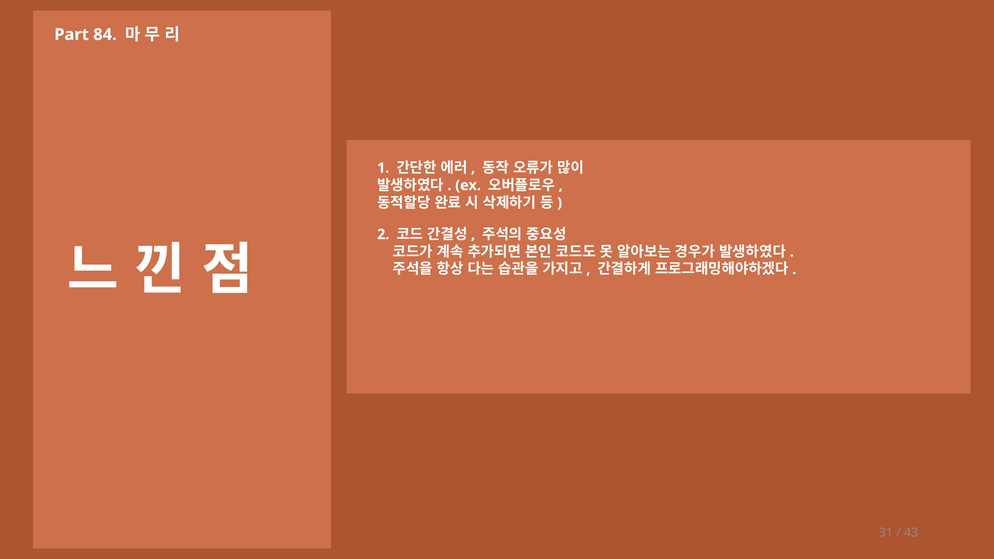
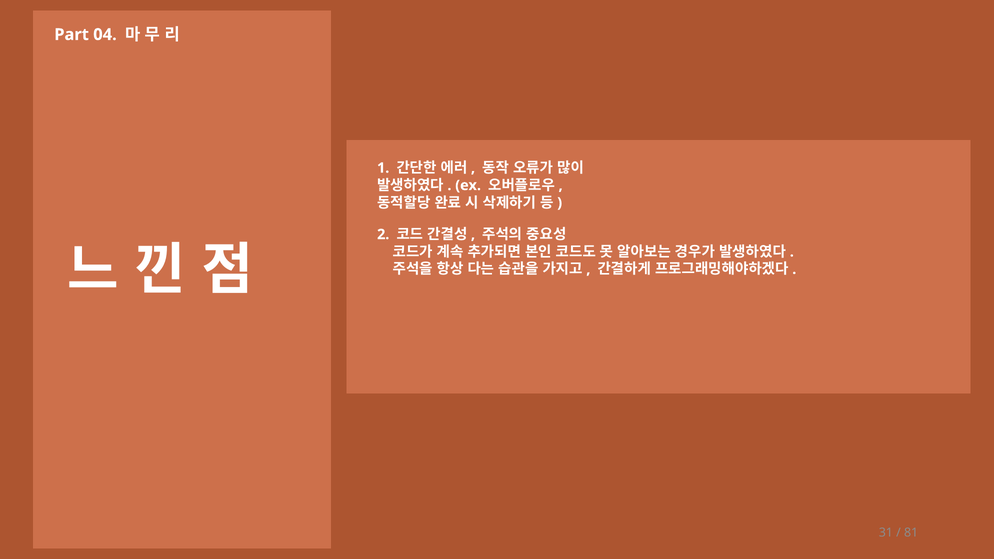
84: 84 -> 04
43: 43 -> 81
